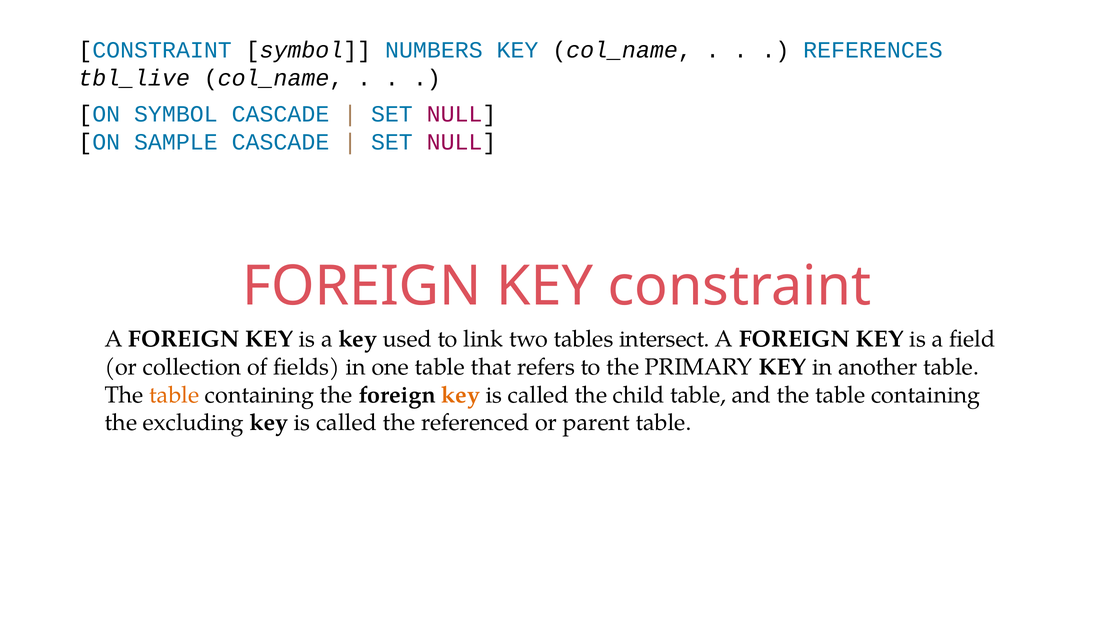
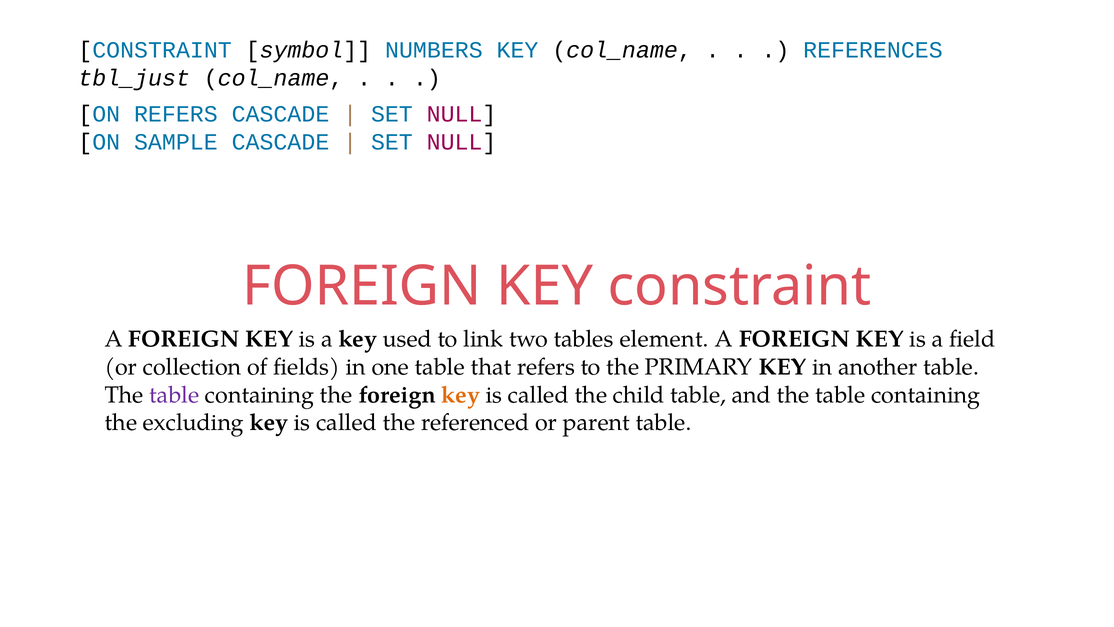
tbl_live: tbl_live -> tbl_just
ON SYMBOL: SYMBOL -> REFERS
intersect: intersect -> element
table at (174, 395) colour: orange -> purple
